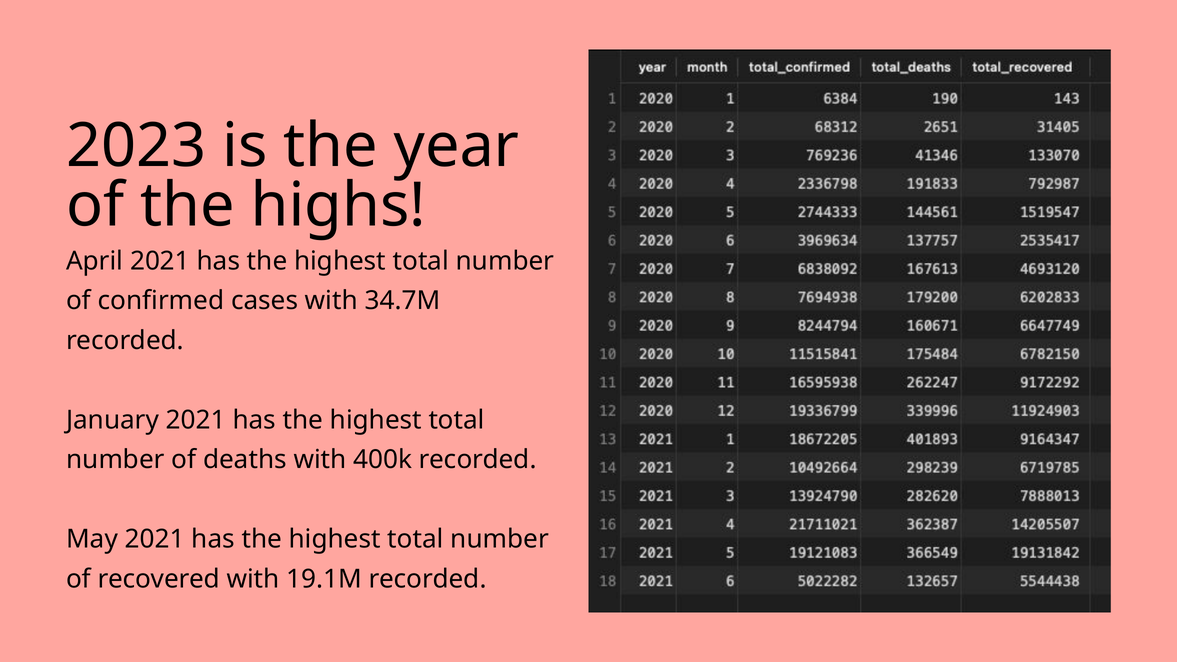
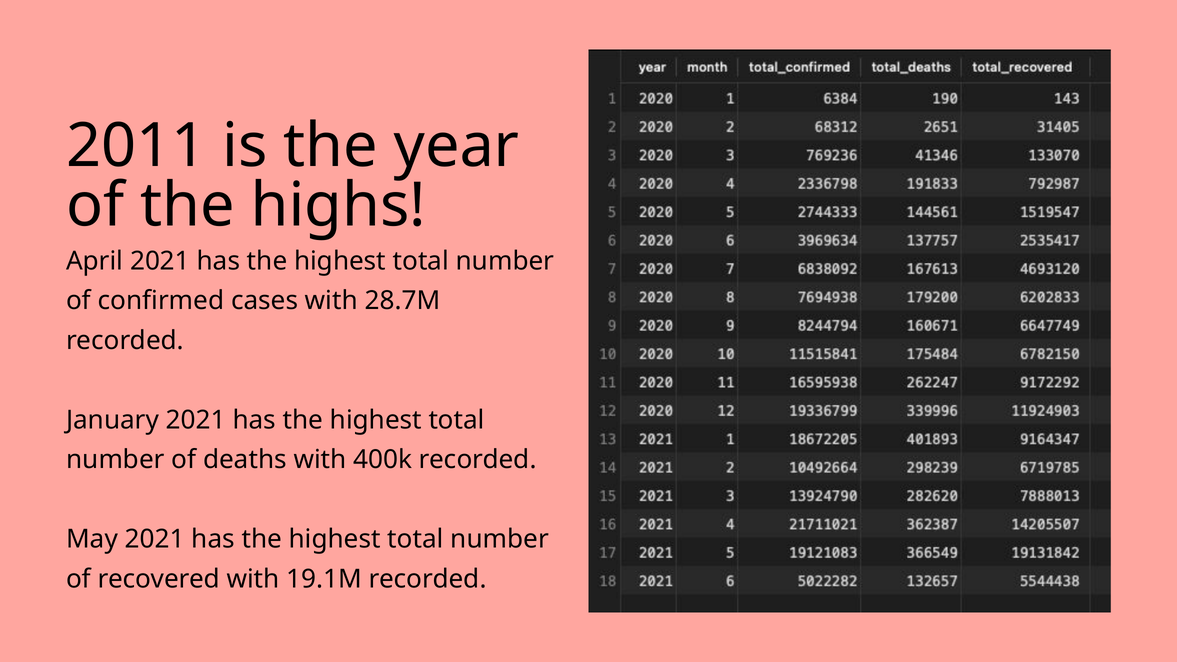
2023: 2023 -> 2011
34.7M: 34.7M -> 28.7M
